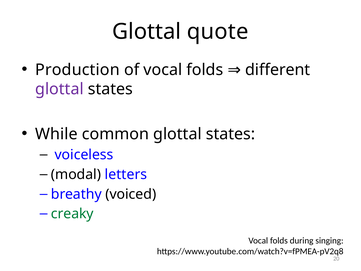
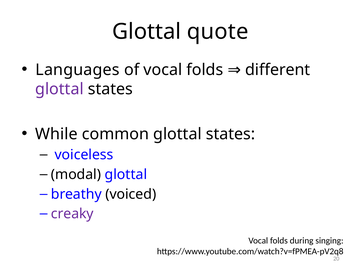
Production: Production -> Languages
modal letters: letters -> glottal
creaky colour: green -> purple
